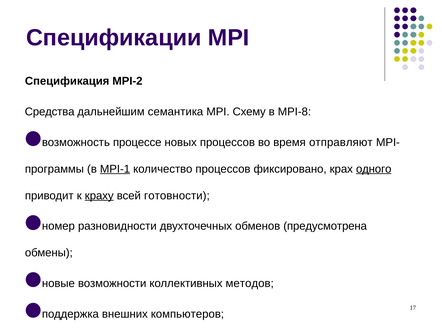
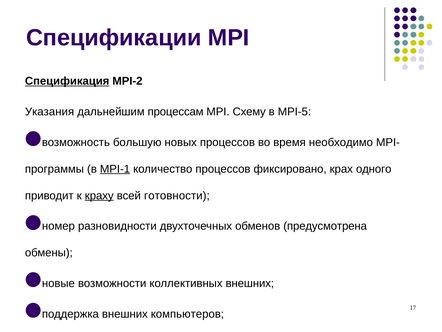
Спецификация underline: none -> present
Средства: Средства -> Указания
семантика: семантика -> процессам
MPI-8: MPI-8 -> MPI-5
процессе: процессе -> большую
отправляют: отправляют -> необходимо
одного underline: present -> none
коллективных методов: методов -> внешних
